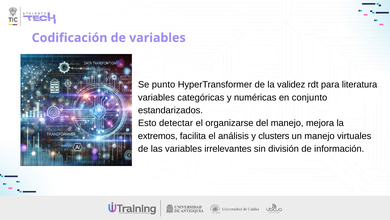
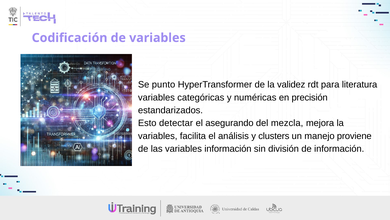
conjunto: conjunto -> precisión
organizarse: organizarse -> asegurando
del manejo: manejo -> mezcla
extremos at (158, 136): extremos -> variables
virtuales: virtuales -> proviene
variables irrelevantes: irrelevantes -> información
